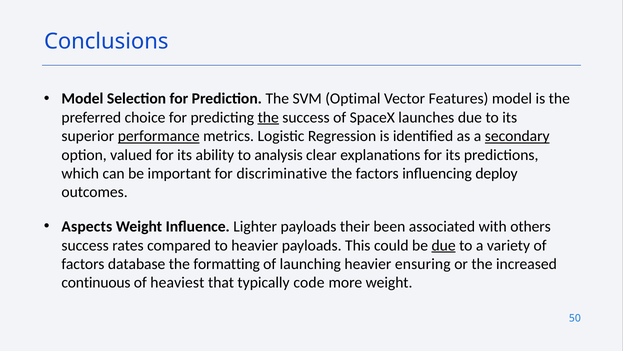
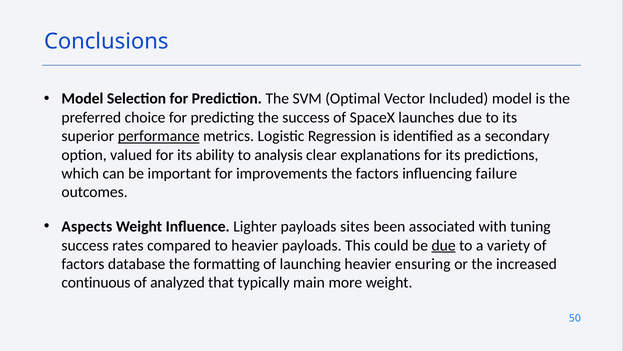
Features: Features -> Included
the at (268, 117) underline: present -> none
secondary underline: present -> none
discriminative: discriminative -> improvements
deploy: deploy -> failure
their: their -> sites
others: others -> tuning
heaviest: heaviest -> analyzed
code: code -> main
